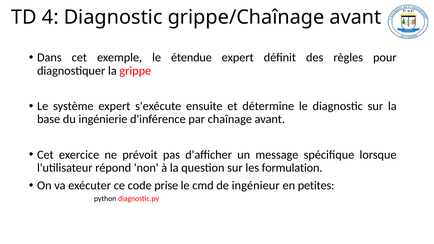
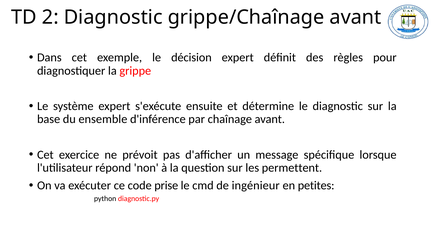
4: 4 -> 2
étendue: étendue -> décision
ingénierie: ingénierie -> ensemble
formulation: formulation -> permettent
